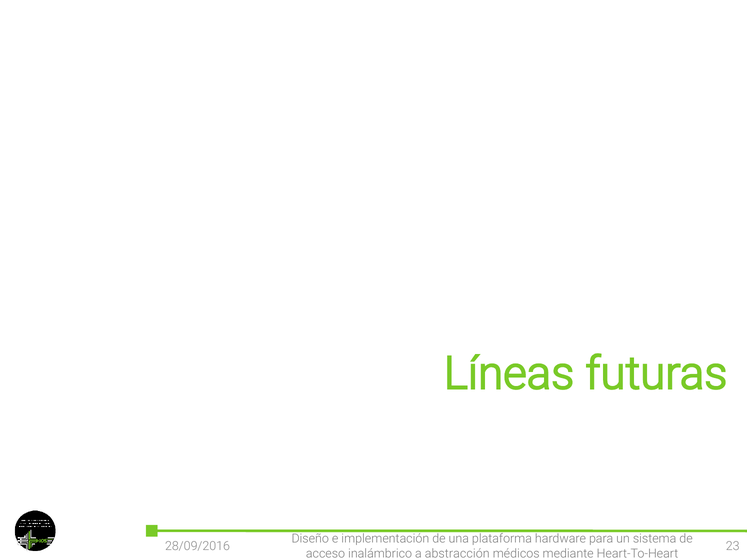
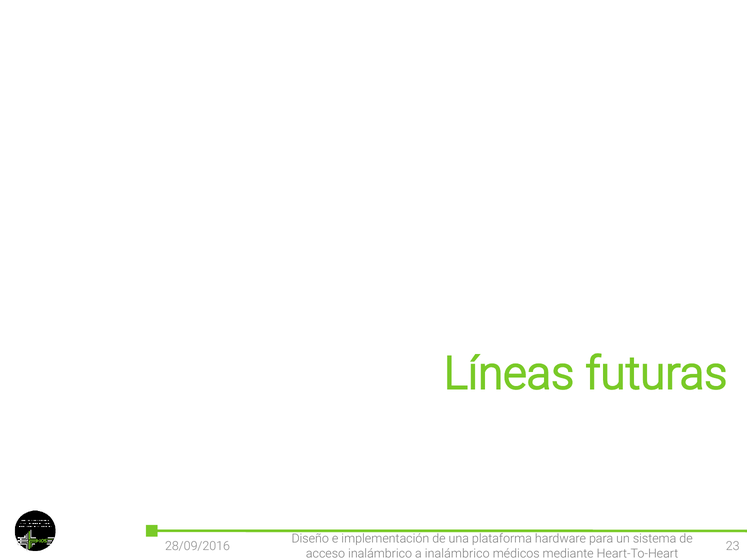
a abstracción: abstracción -> inalámbrico
